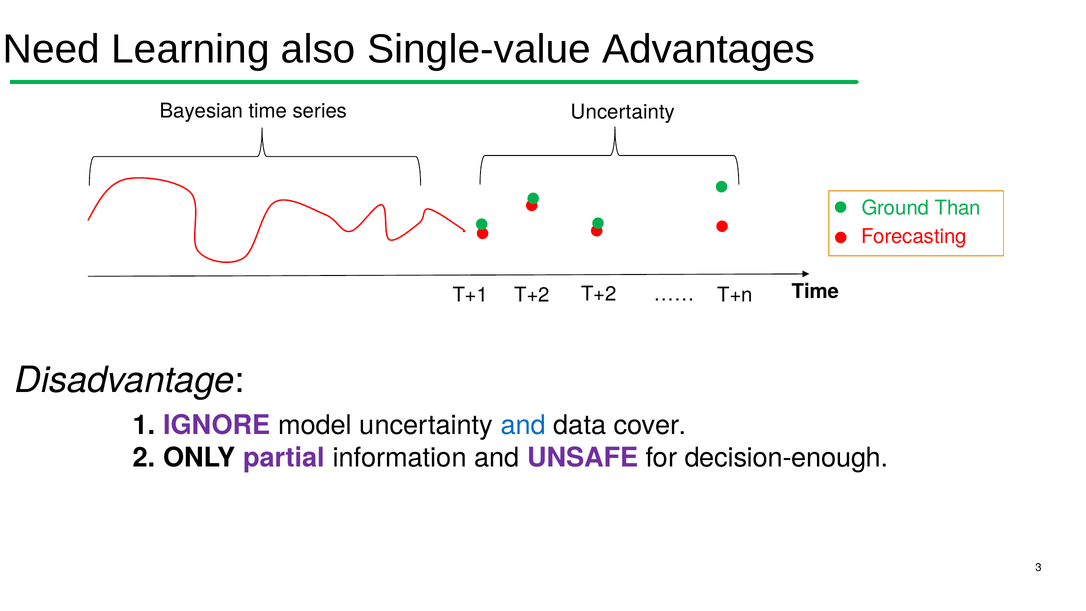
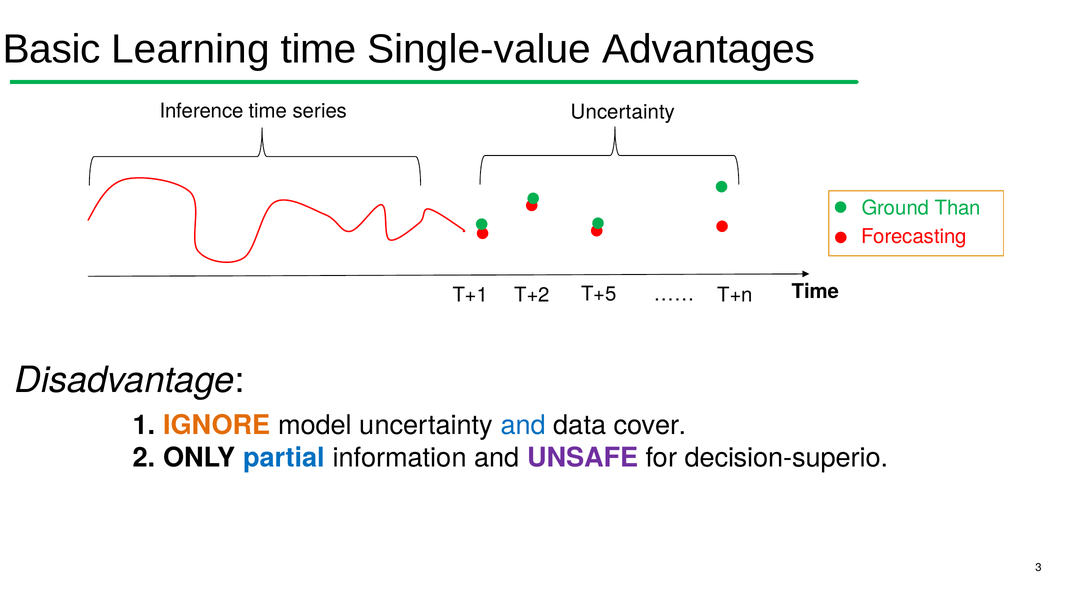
Need: Need -> Basic
Learning also: also -> time
Bayesian: Bayesian -> Inference
T+2 T+2: T+2 -> T+5
IGNORE colour: purple -> orange
partial colour: purple -> blue
decision-enough: decision-enough -> decision-superio
